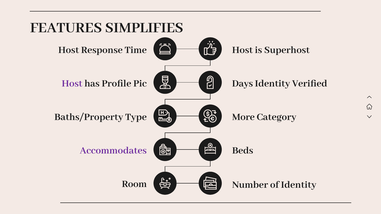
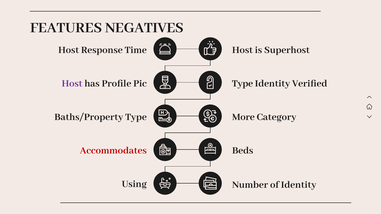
SIMPLIFIES: SIMPLIFIES -> NEGATIVES
Pic Days: Days -> Type
Accommodates colour: purple -> red
Room: Room -> Using
